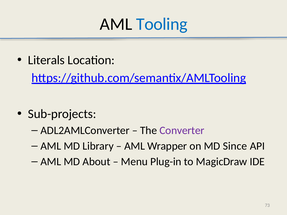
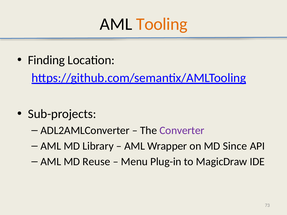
Tooling colour: blue -> orange
Literals: Literals -> Finding
About: About -> Reuse
